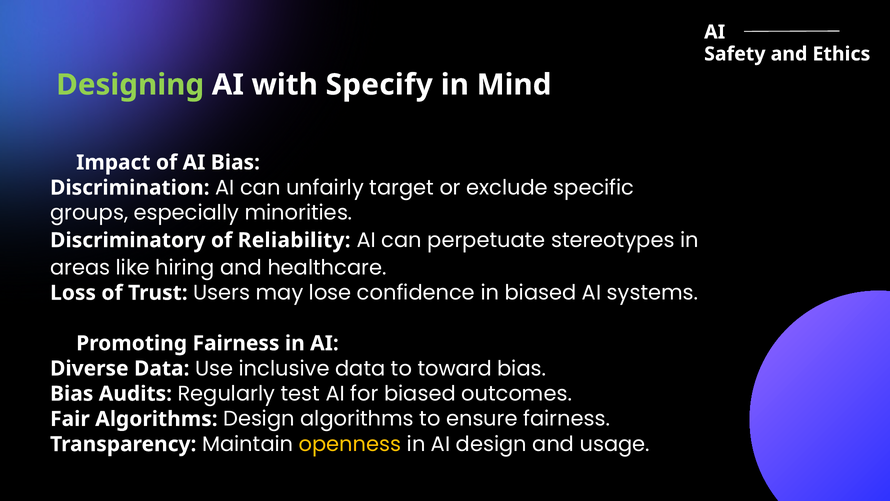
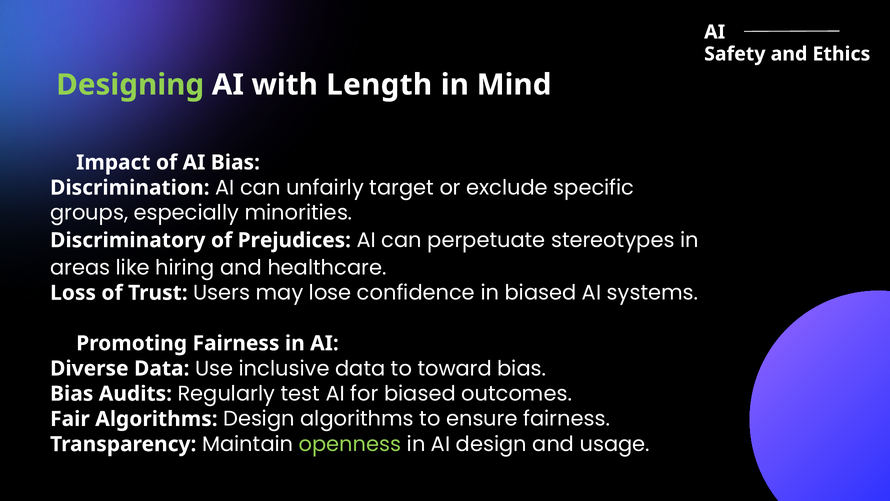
Specify: Specify -> Length
Reliability: Reliability -> Prejudices
openness colour: yellow -> light green
